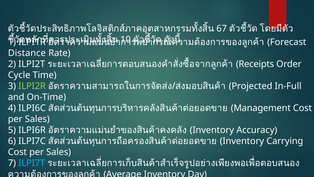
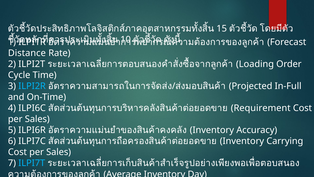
67: 67 -> 15
Receipts: Receipts -> Loading
ILPI2R colour: light green -> light blue
Management: Management -> Requirement
